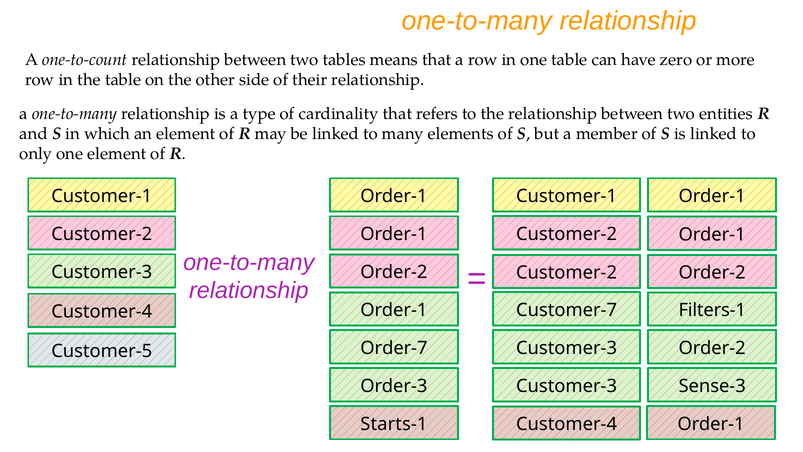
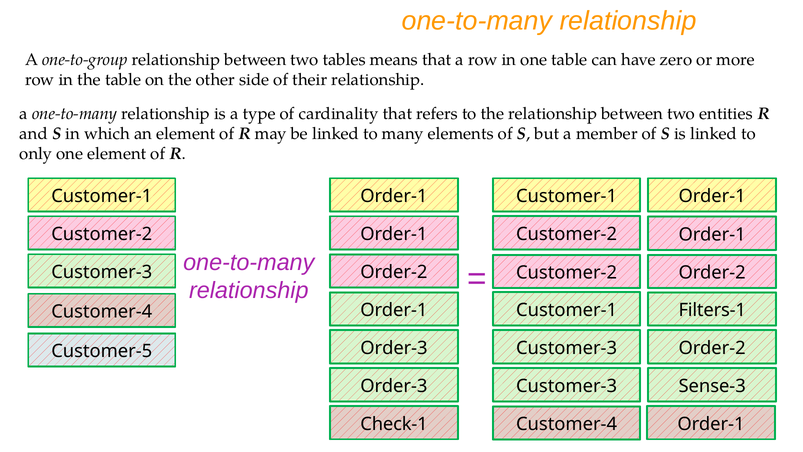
one-to-count: one-to-count -> one-to-group
Customer-7 at (567, 310): Customer-7 -> Customer-1
Order-7 at (394, 348): Order-7 -> Order-3
Starts-1: Starts-1 -> Check-1
